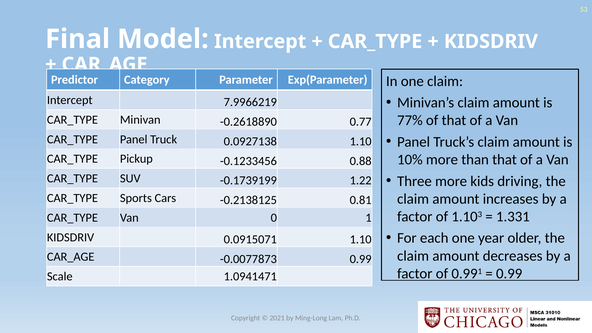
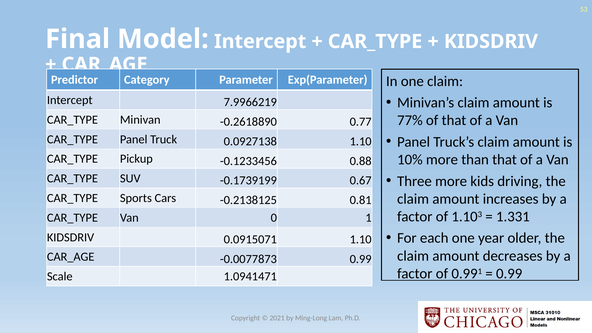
1.22: 1.22 -> 0.67
